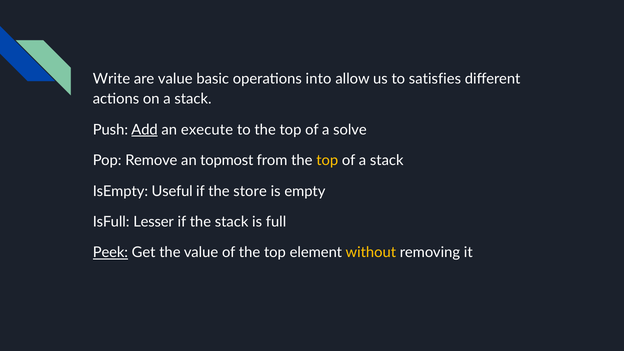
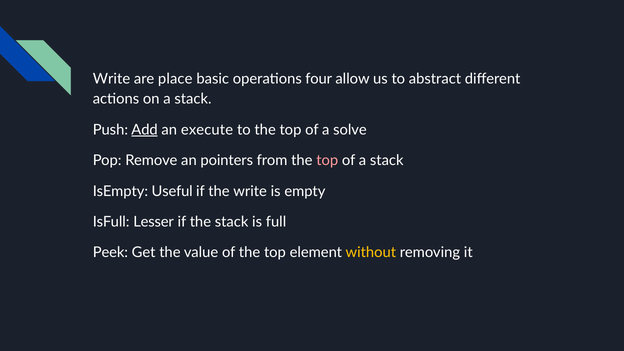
are value: value -> place
into: into -> four
satisfies: satisfies -> abstract
topmost: topmost -> pointers
top at (327, 160) colour: yellow -> pink
the store: store -> write
Peek underline: present -> none
